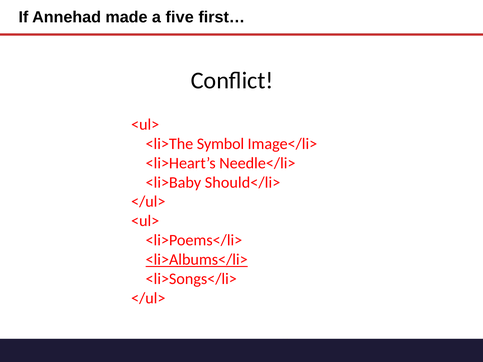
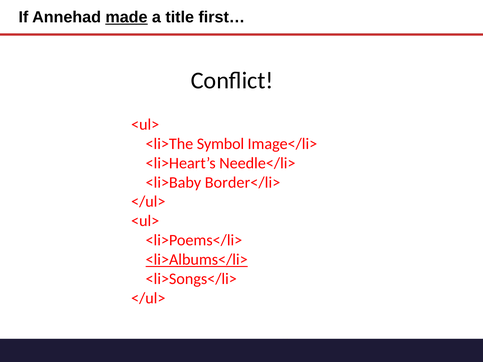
made underline: none -> present
five: five -> title
Should</li>: Should</li> -> Border</li>
